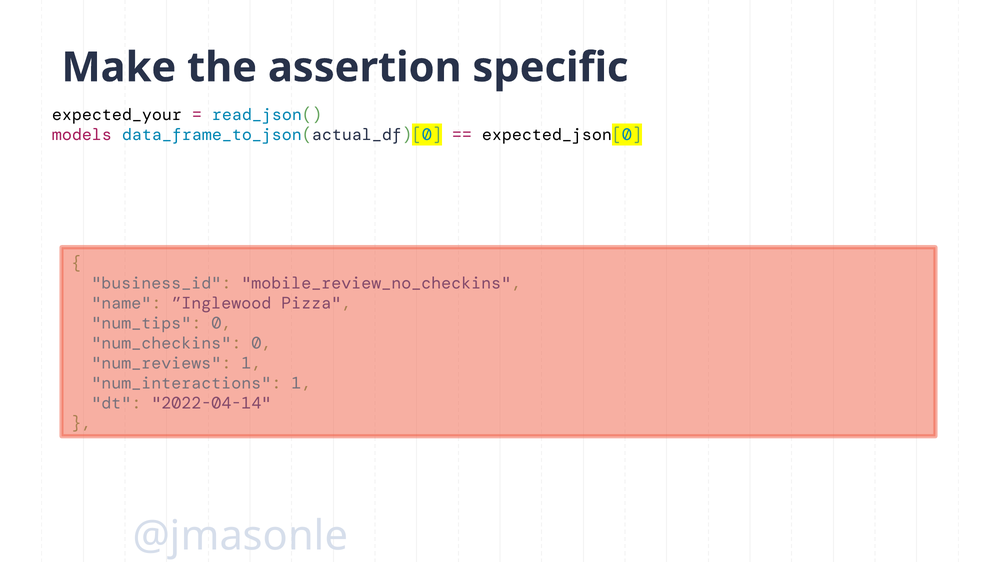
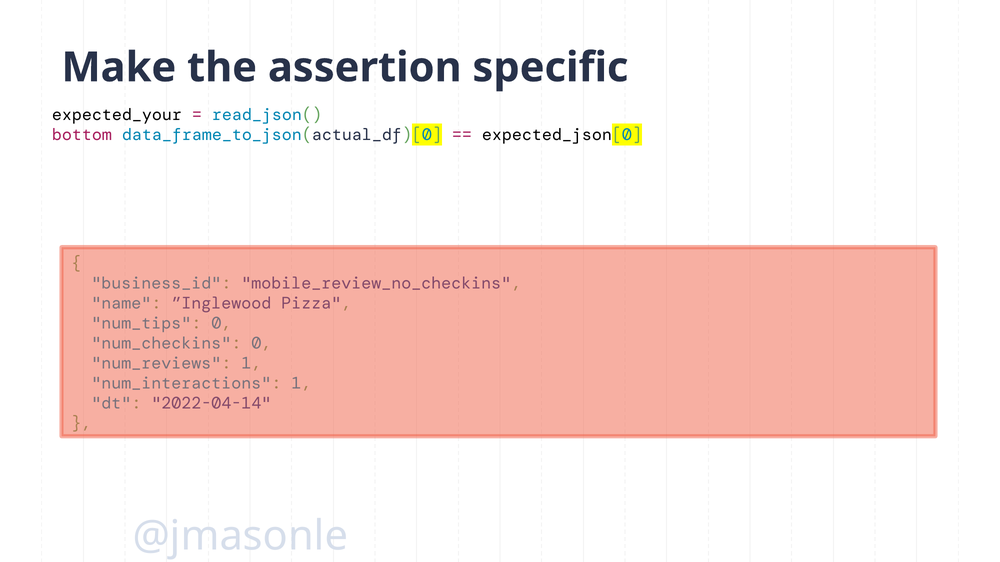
models: models -> bottom
